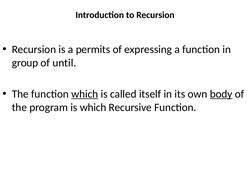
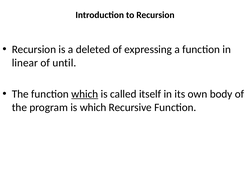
permits: permits -> deleted
group: group -> linear
body underline: present -> none
